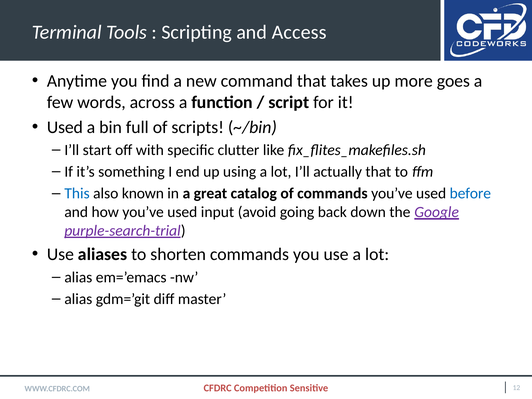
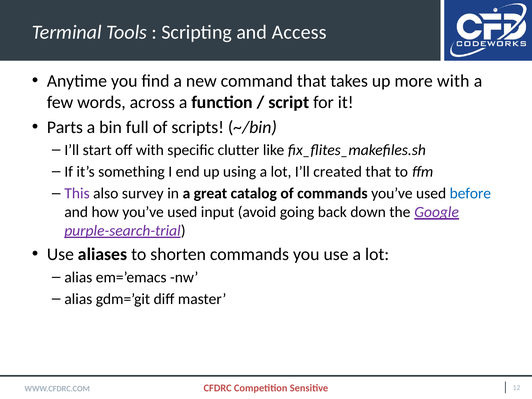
more goes: goes -> with
Used at (65, 127): Used -> Parts
actually: actually -> created
This colour: blue -> purple
known: known -> survey
